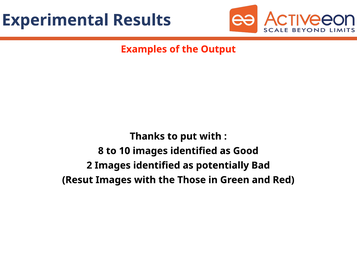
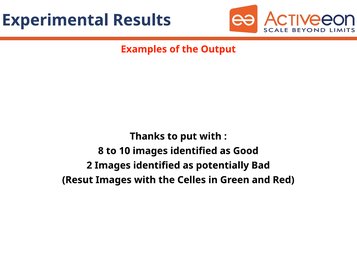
Those: Those -> Celles
